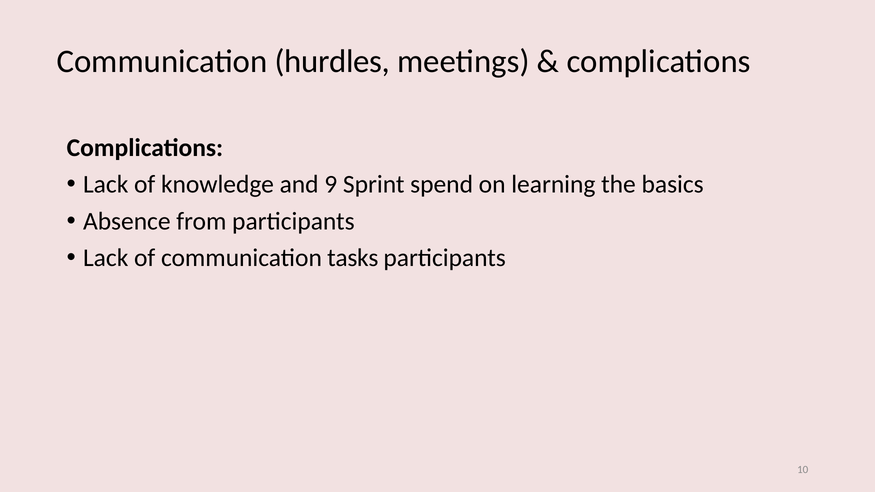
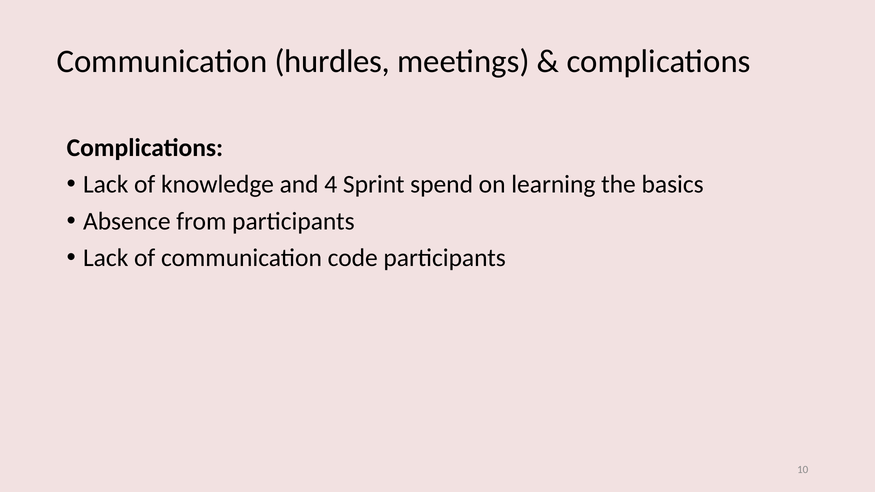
9: 9 -> 4
tasks: tasks -> code
